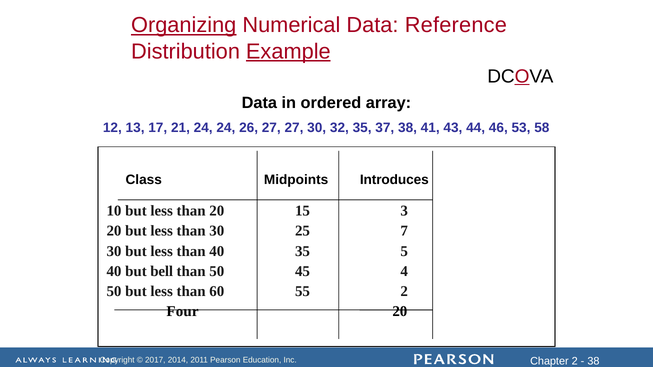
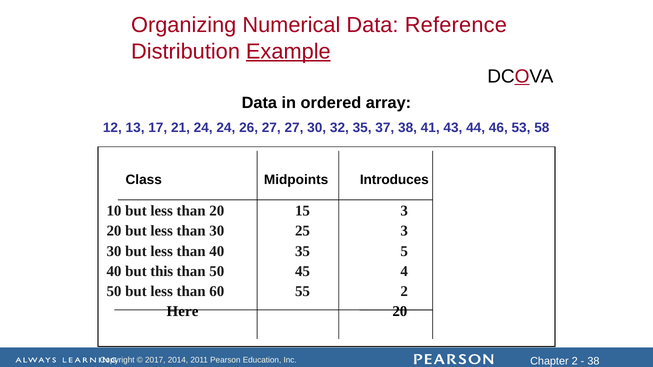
Organizing underline: present -> none
25 7: 7 -> 3
bell: bell -> this
Four: Four -> Here
